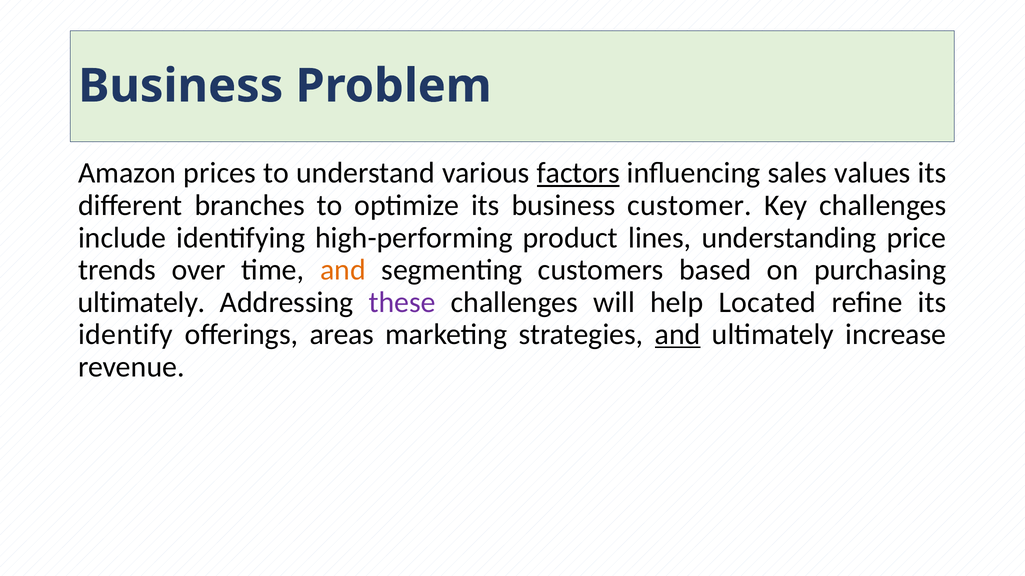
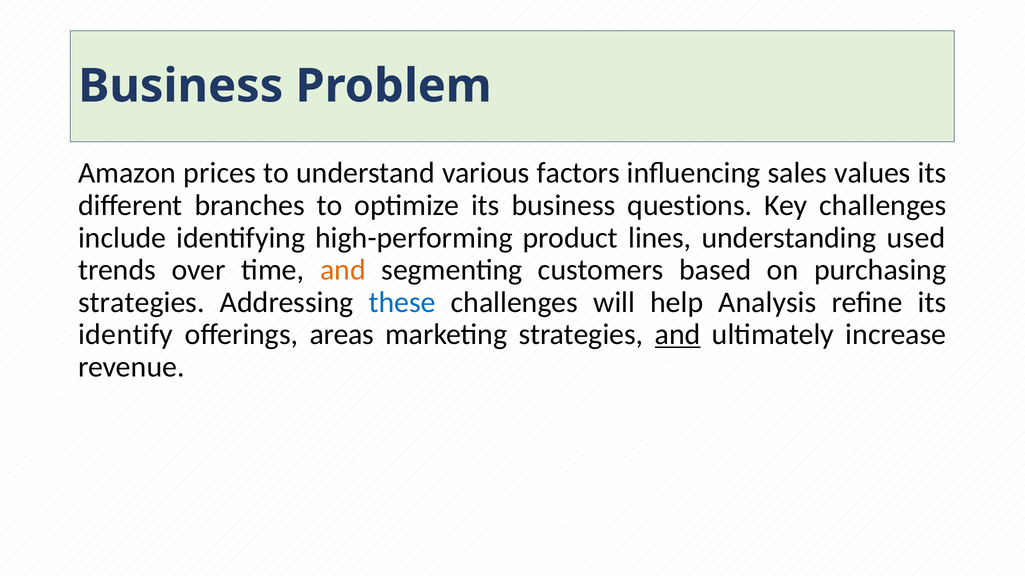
factors underline: present -> none
customer: customer -> questions
price: price -> used
ultimately at (142, 302): ultimately -> strategies
these colour: purple -> blue
Located: Located -> Analysis
